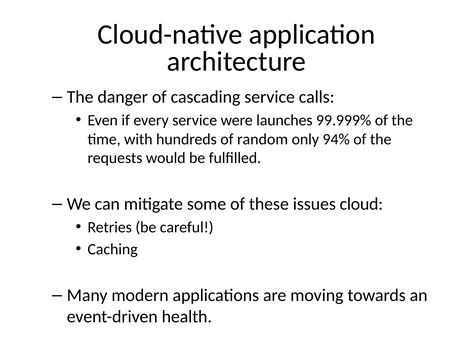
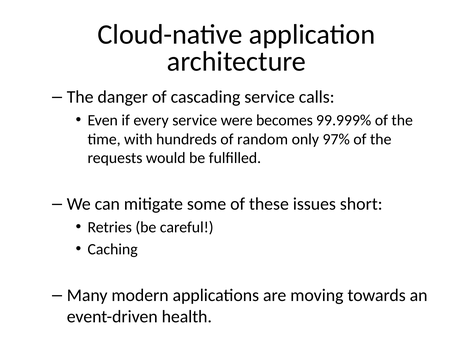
launches: launches -> becomes
94%: 94% -> 97%
cloud: cloud -> short
